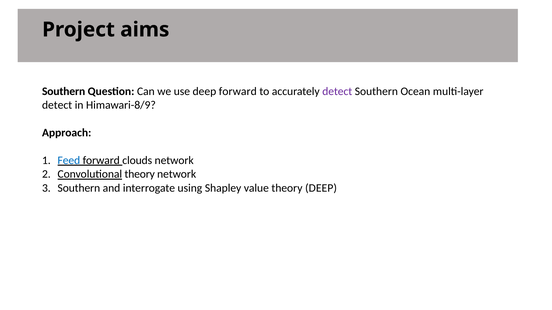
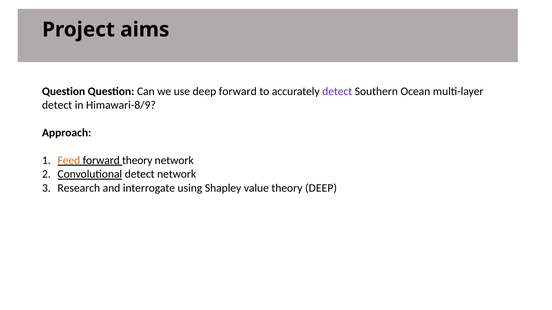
Southern at (64, 92): Southern -> Question
Feed colour: blue -> orange
forward clouds: clouds -> theory
Convolutional theory: theory -> detect
Southern at (79, 188): Southern -> Research
